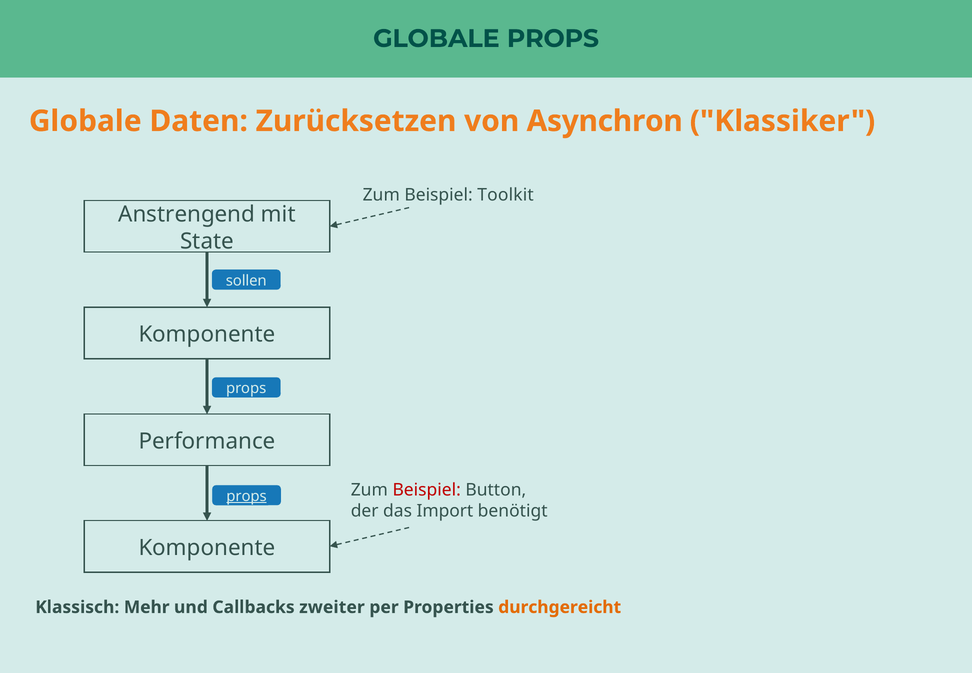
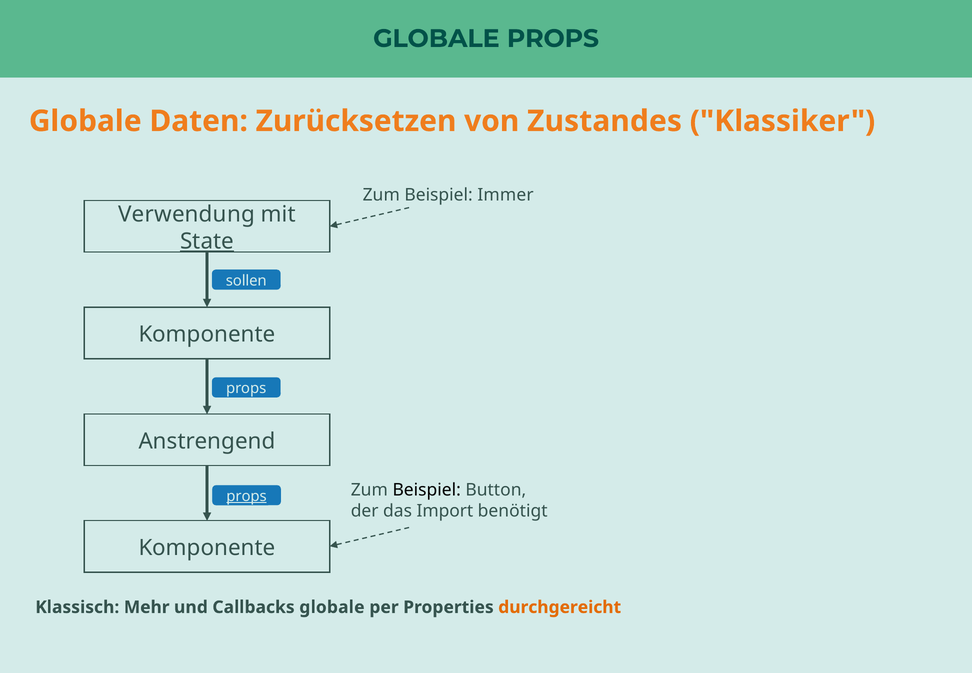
Asynchron: Asynchron -> Zustandes
Toolkit: Toolkit -> Immer
Anstrengend: Anstrengend -> Verwendung
State underline: none -> present
Performance: Performance -> Anstrengend
Beispiel at (427, 490) colour: red -> black
Callbacks zweiter: zweiter -> globale
